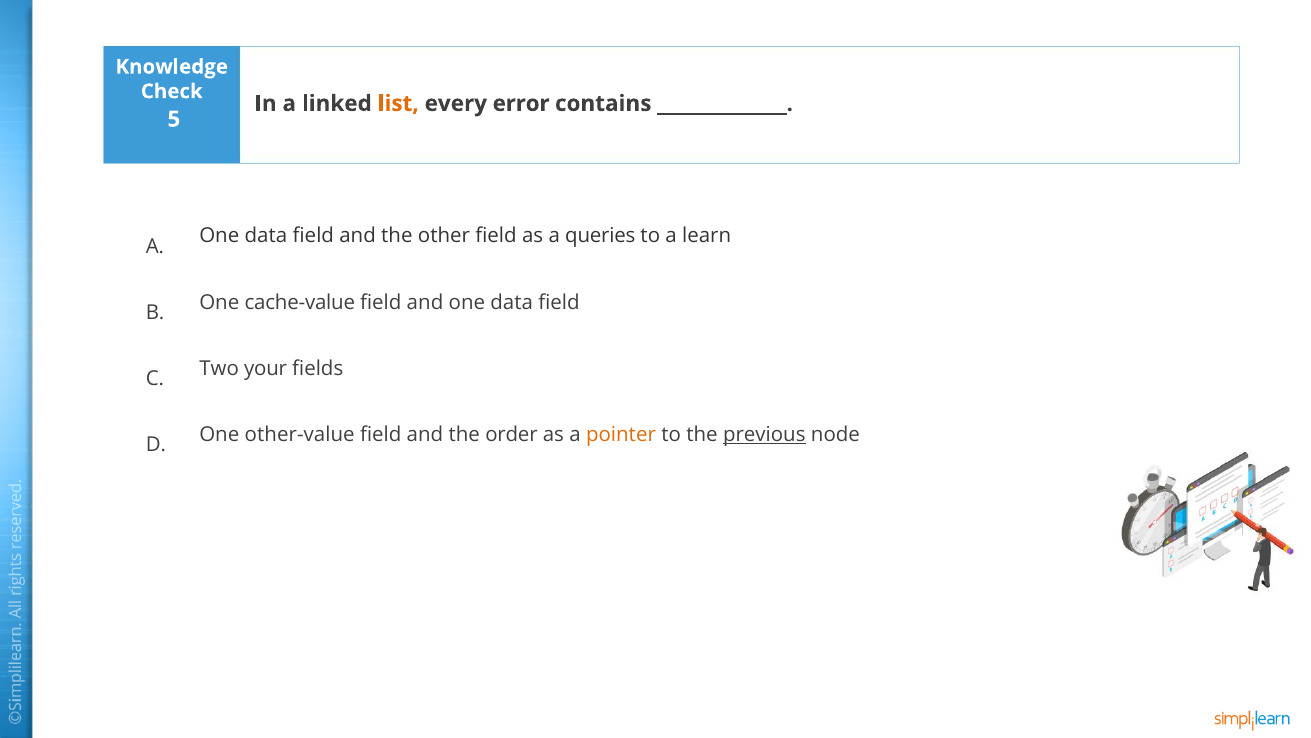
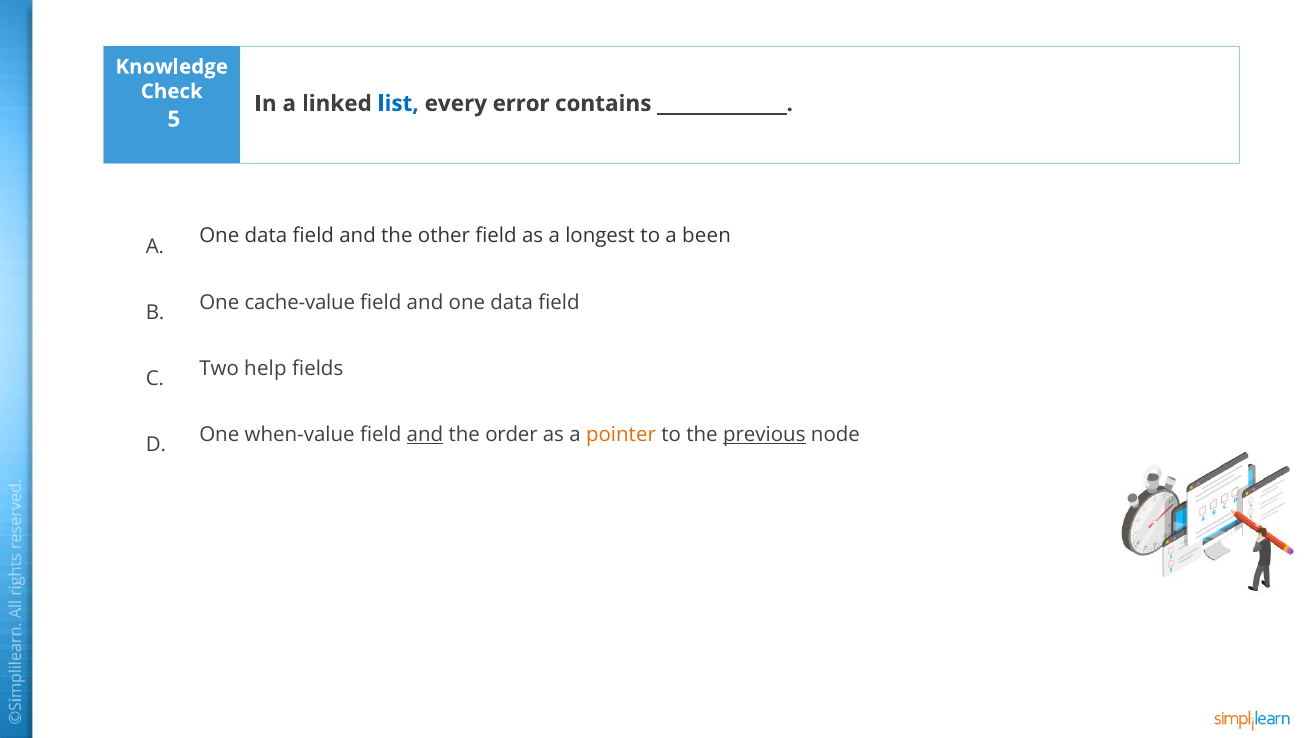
list colour: orange -> blue
queries: queries -> longest
learn: learn -> been
your: your -> help
other-value: other-value -> when-value
and at (425, 434) underline: none -> present
